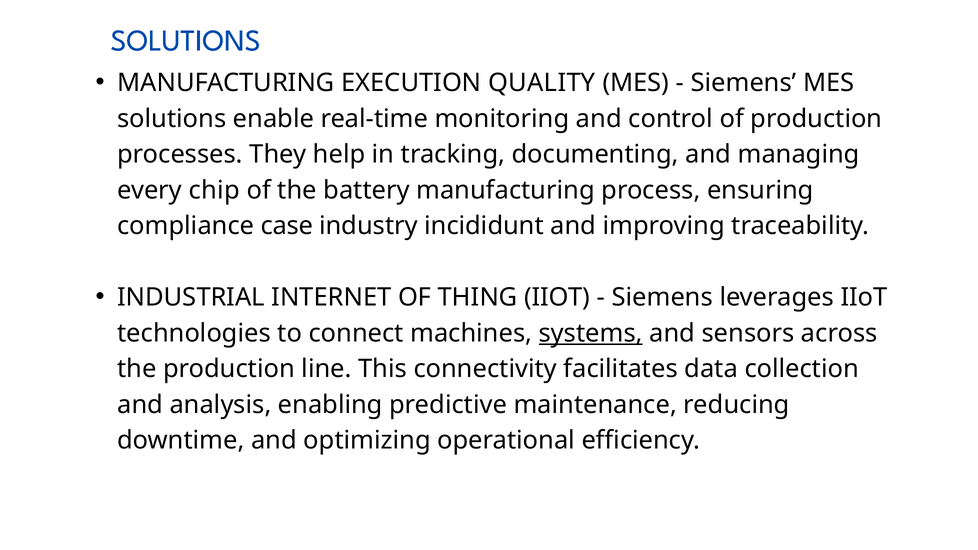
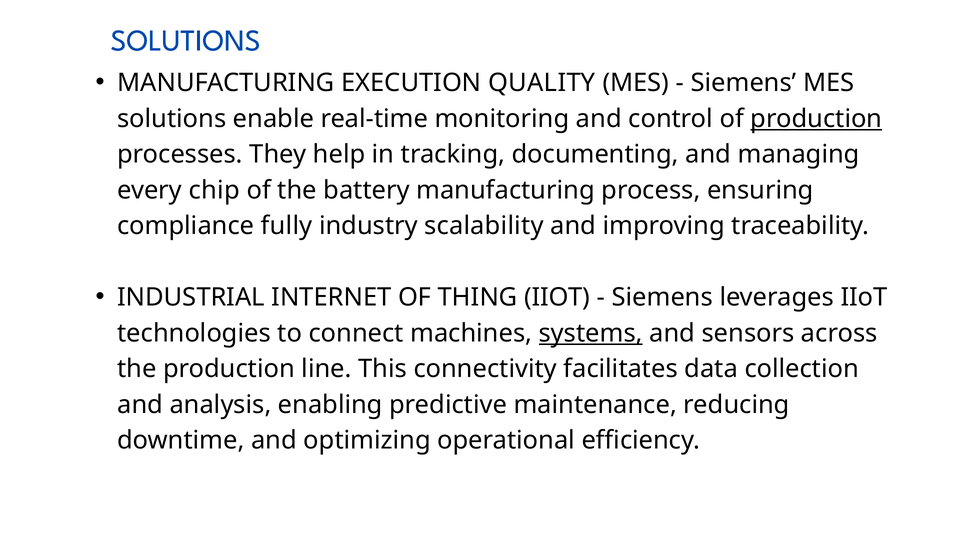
production at (816, 119) underline: none -> present
case: case -> fully
incididunt: incididunt -> scalability
